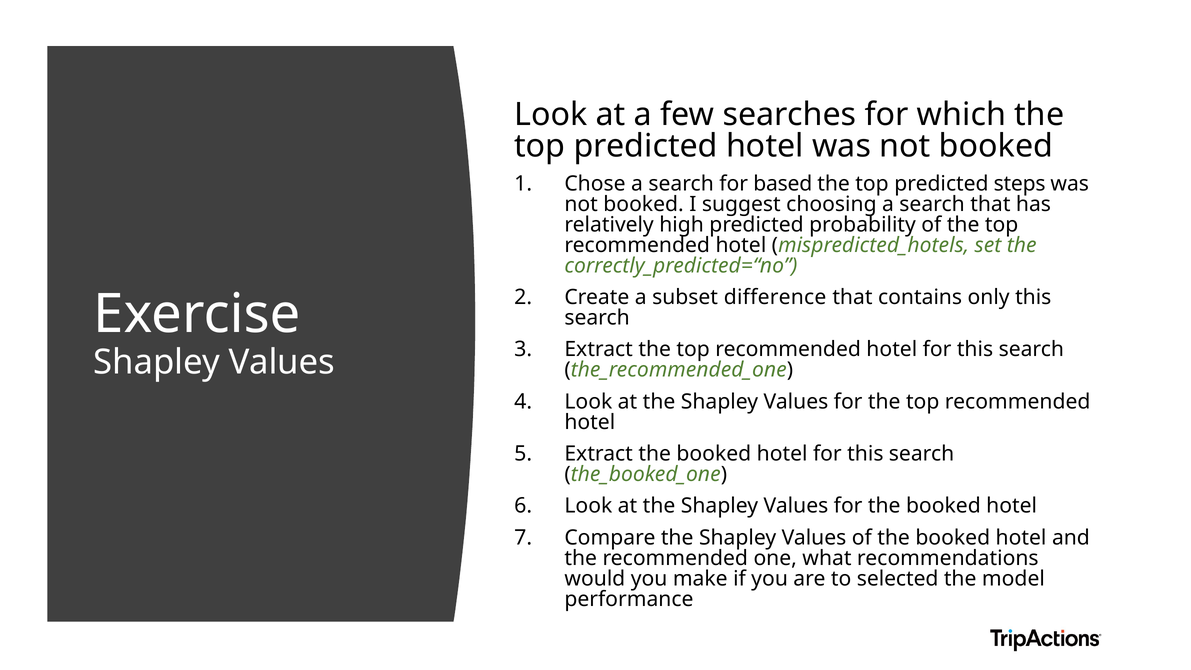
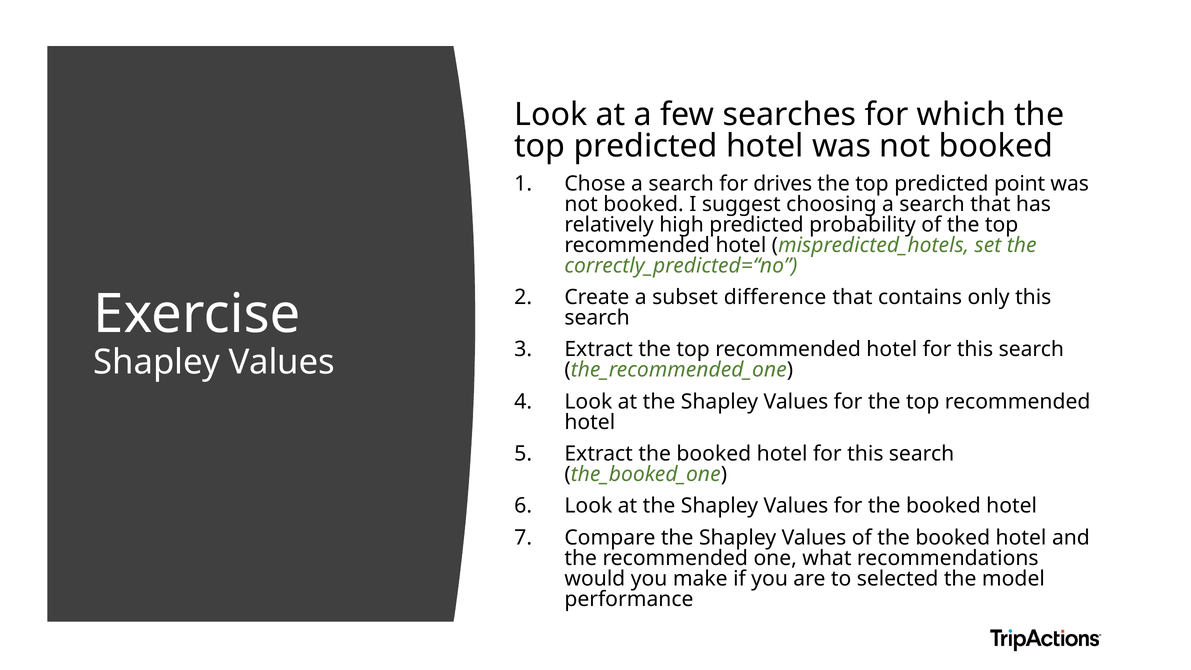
based: based -> drives
steps: steps -> point
